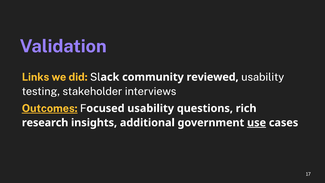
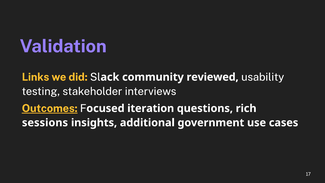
usability at (151, 108): usability -> iteration
research: research -> sessions
use underline: present -> none
